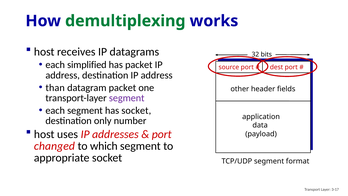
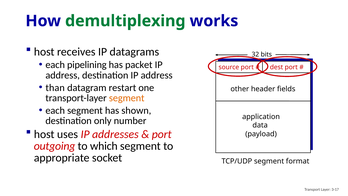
simplified: simplified -> pipelining
datagram packet: packet -> restart
segment at (127, 98) colour: purple -> orange
has socket: socket -> shown
changed: changed -> outgoing
